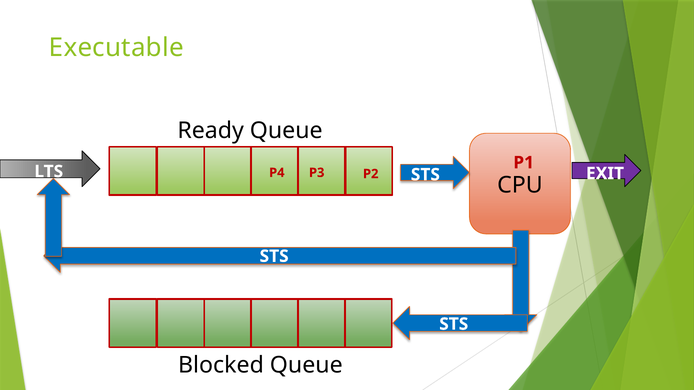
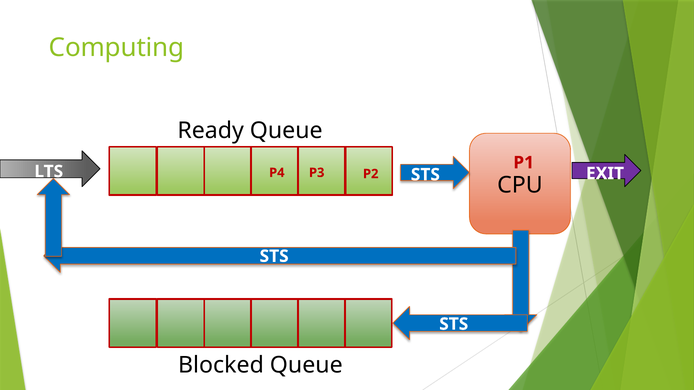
Executable: Executable -> Computing
